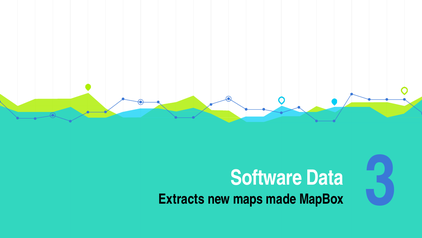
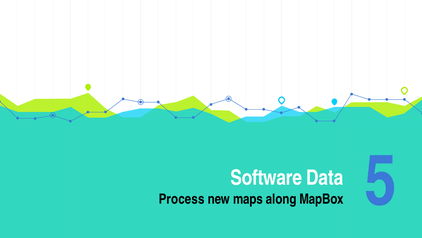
Extracts: Extracts -> Process
made: made -> along
3: 3 -> 5
